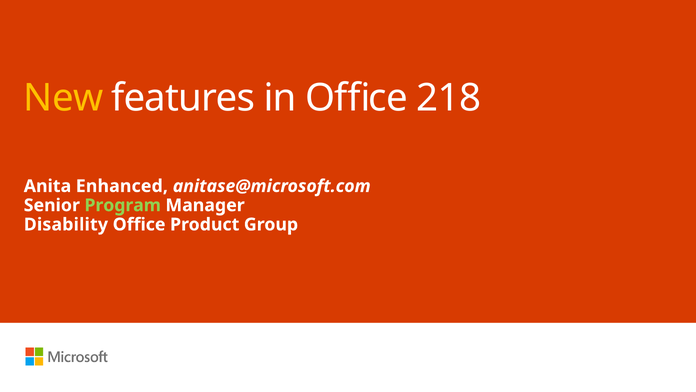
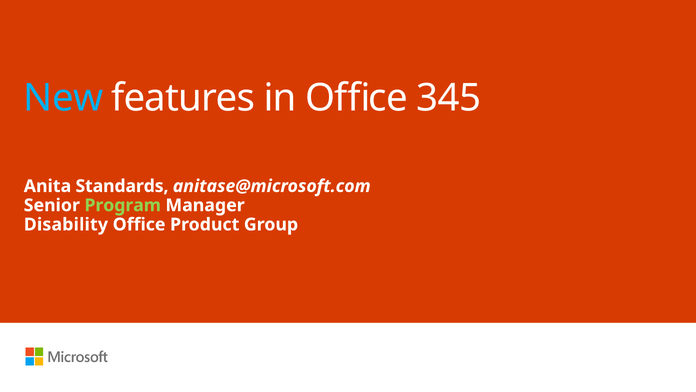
New colour: yellow -> light blue
218: 218 -> 345
Enhanced: Enhanced -> Standards
